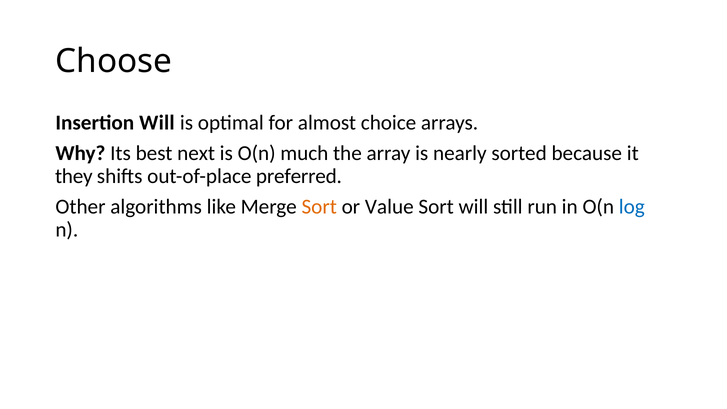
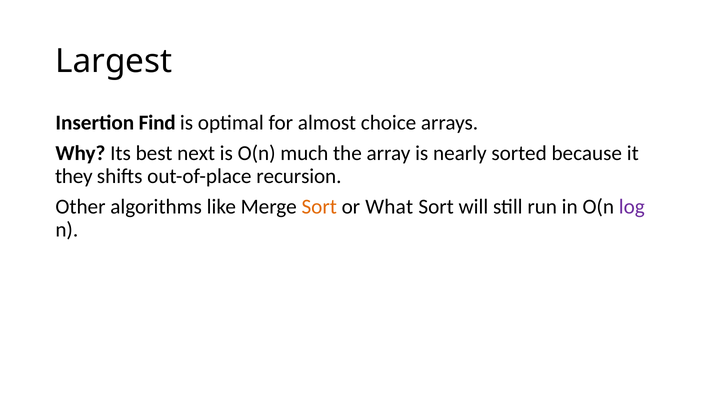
Choose: Choose -> Largest
Insertion Will: Will -> Find
preferred: preferred -> recursion
Value: Value -> What
log colour: blue -> purple
